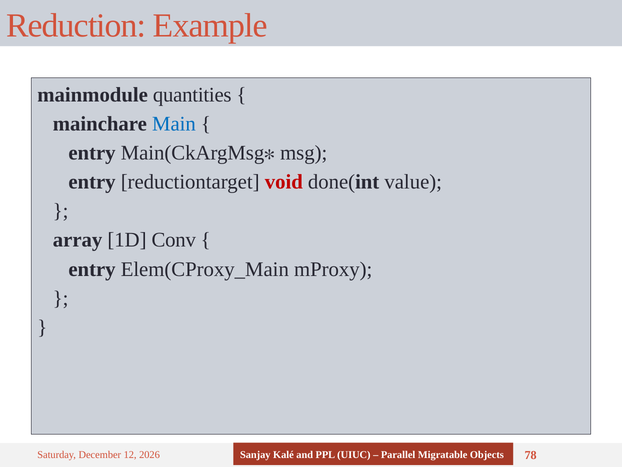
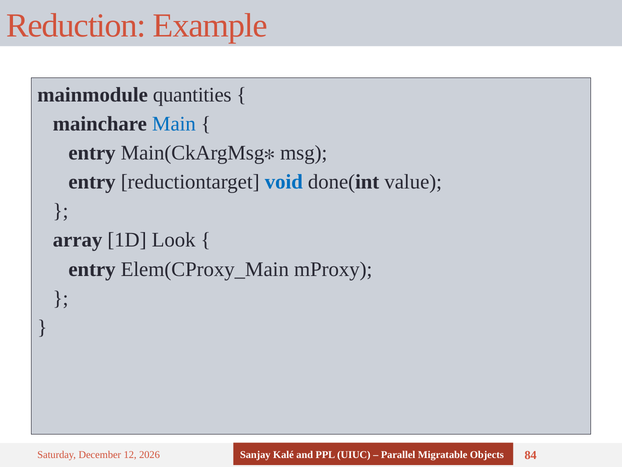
void colour: red -> blue
Conv: Conv -> Look
78: 78 -> 84
